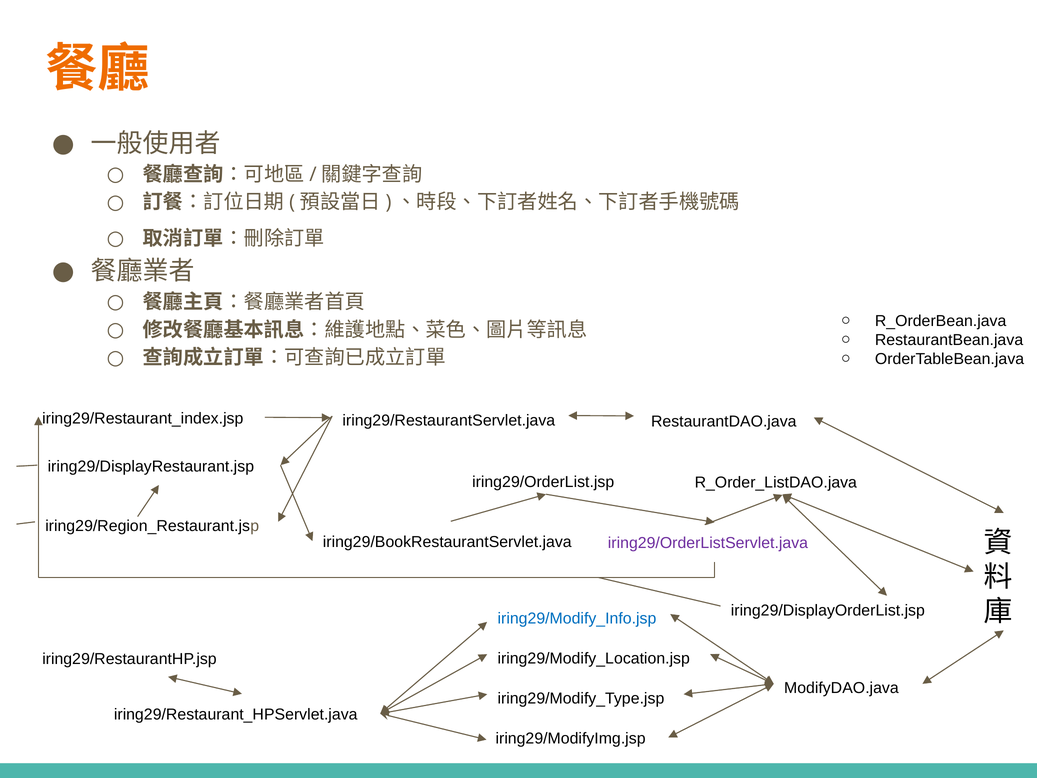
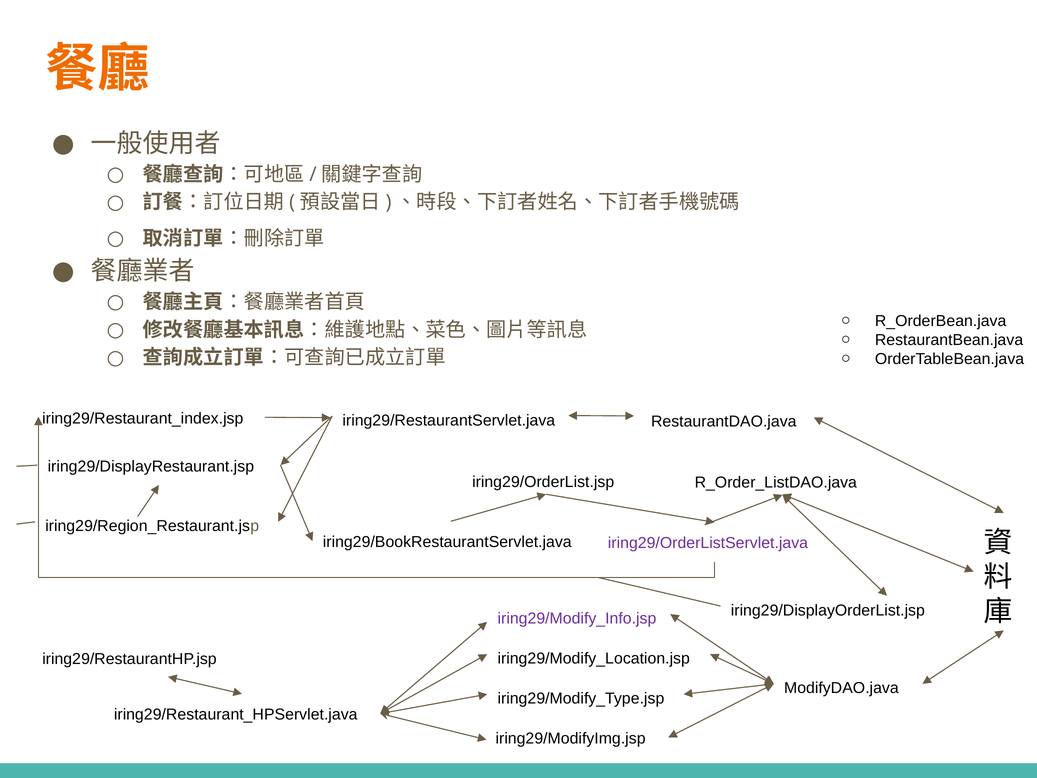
iring29/Modify_Info.jsp colour: blue -> purple
